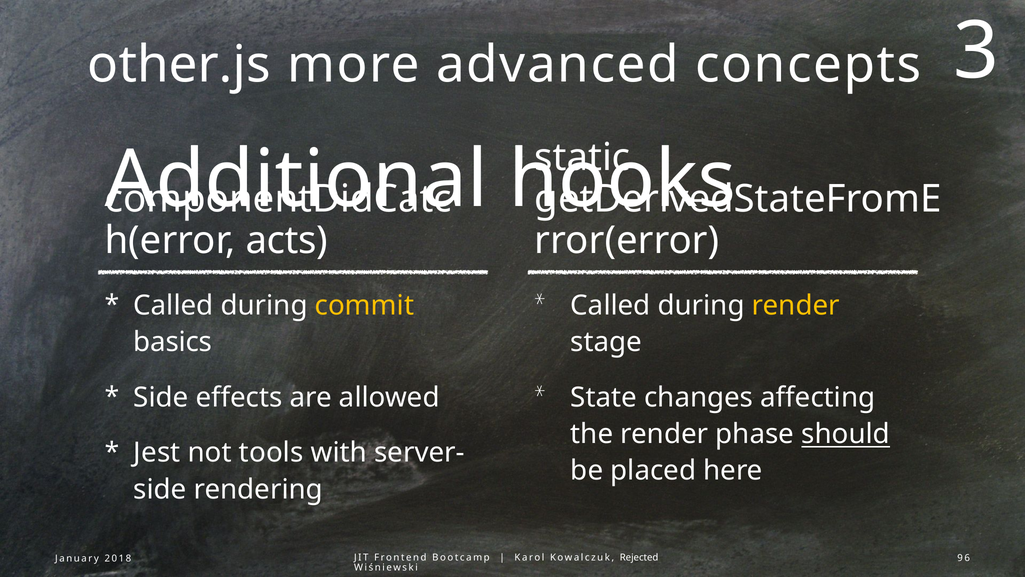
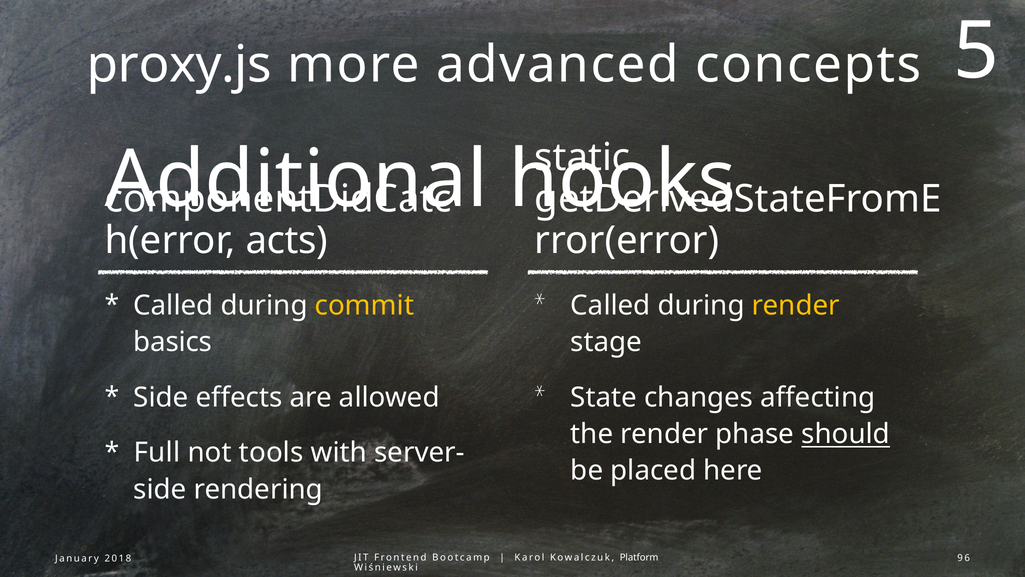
other.js: other.js -> proxy.js
3: 3 -> 5
Jest: Jest -> Full
Rejected: Rejected -> Platform
